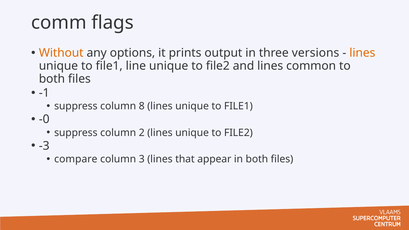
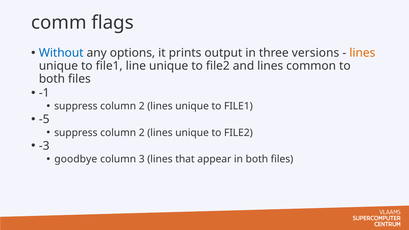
Without colour: orange -> blue
8 at (142, 106): 8 -> 2
-0: -0 -> -5
compare: compare -> goodbye
